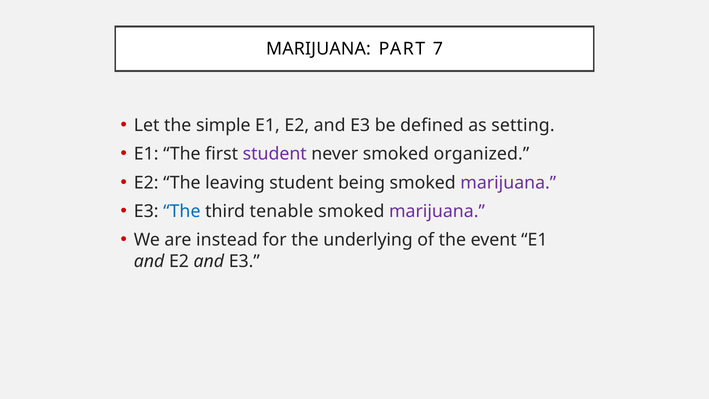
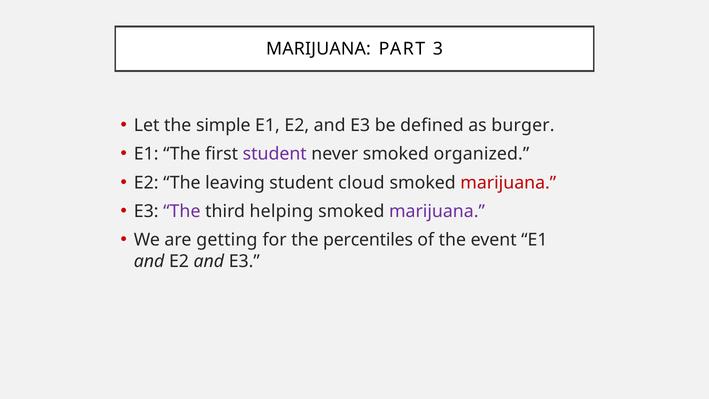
7: 7 -> 3
setting: setting -> burger
being: being -> cloud
marijuana at (508, 183) colour: purple -> red
The at (182, 211) colour: blue -> purple
tenable: tenable -> helping
instead: instead -> getting
underlying: underlying -> percentiles
